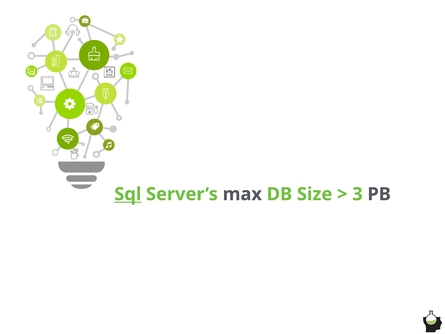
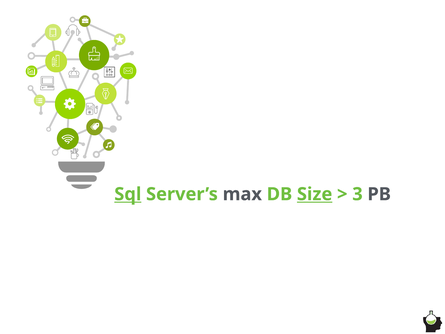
Size underline: none -> present
